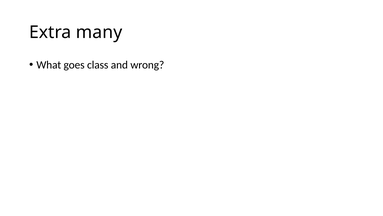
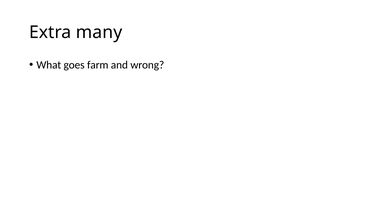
class: class -> farm
